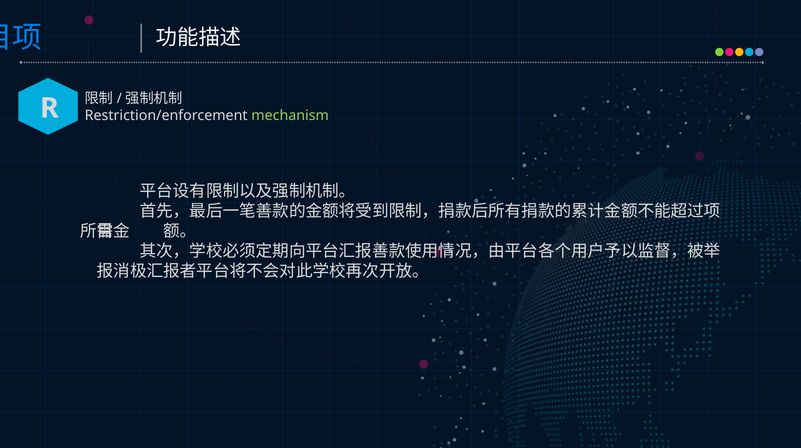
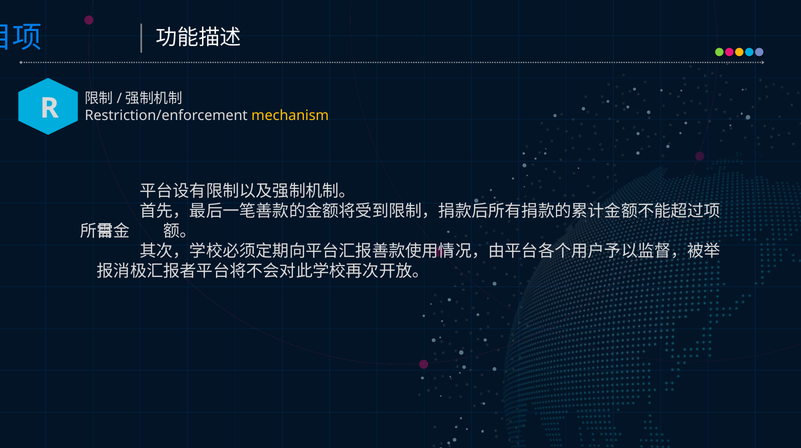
mechanism colour: light green -> yellow
